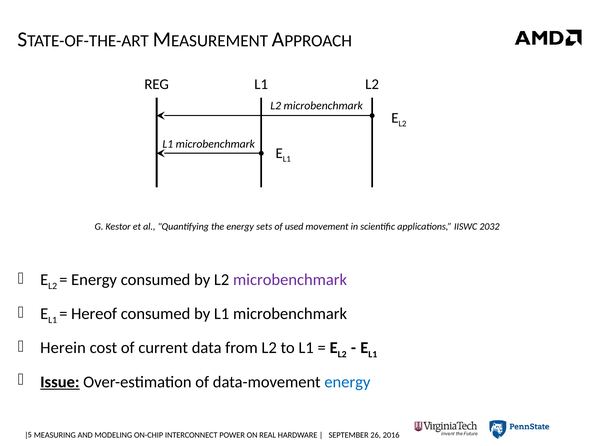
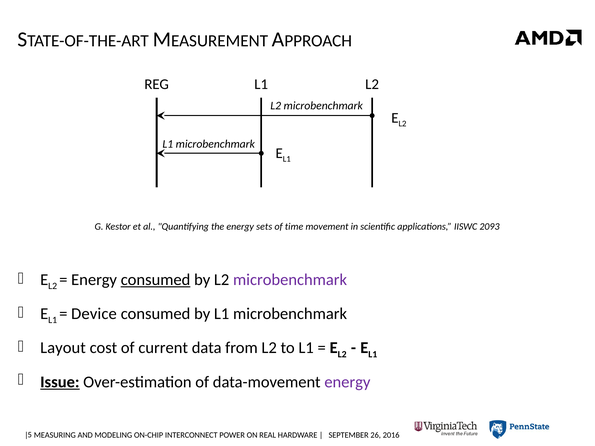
used: used -> time
2032: 2032 -> 2093
consumed at (156, 280) underline: none -> present
Hereof: Hereof -> Device
Herein: Herein -> Layout
energy at (347, 382) colour: blue -> purple
